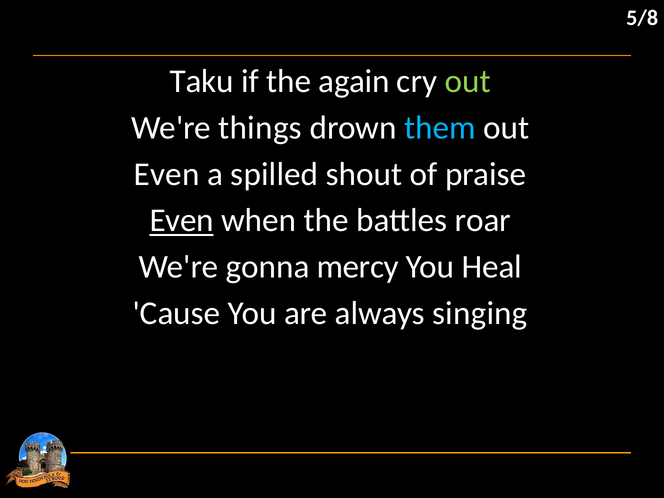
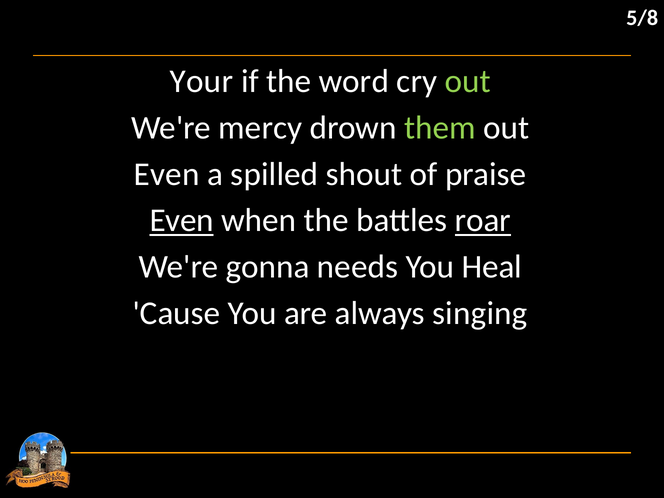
Taku: Taku -> Your
again: again -> word
things: things -> mercy
them colour: light blue -> light green
roar underline: none -> present
mercy: mercy -> needs
